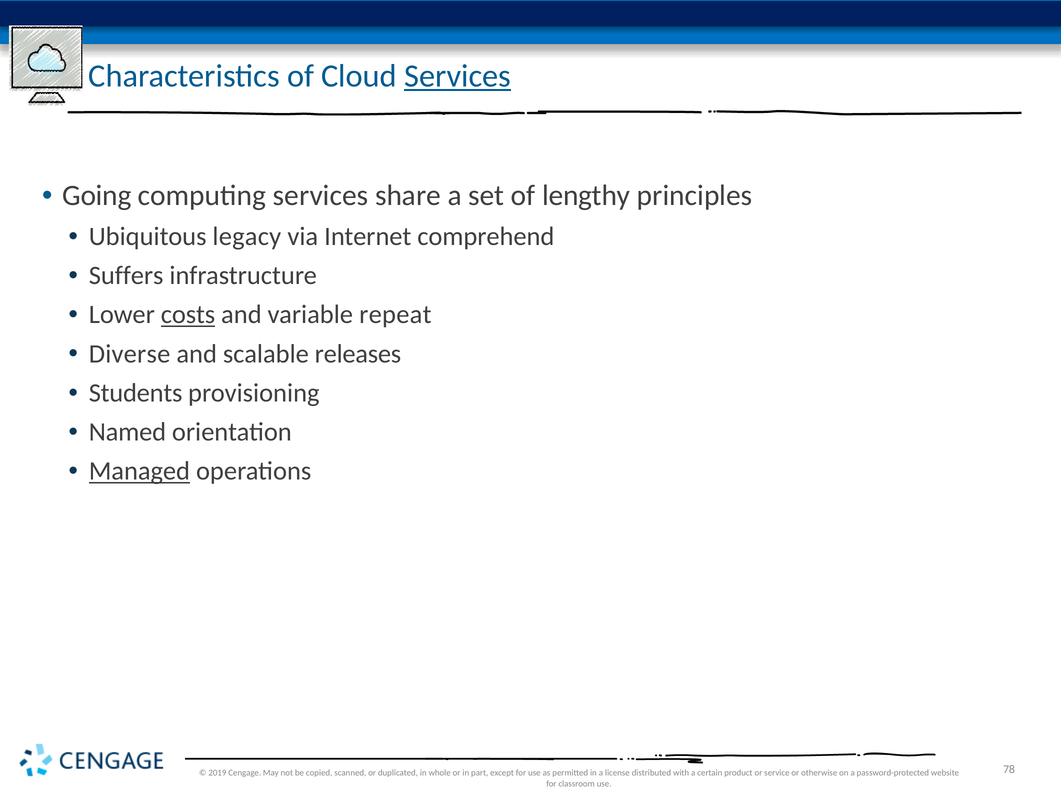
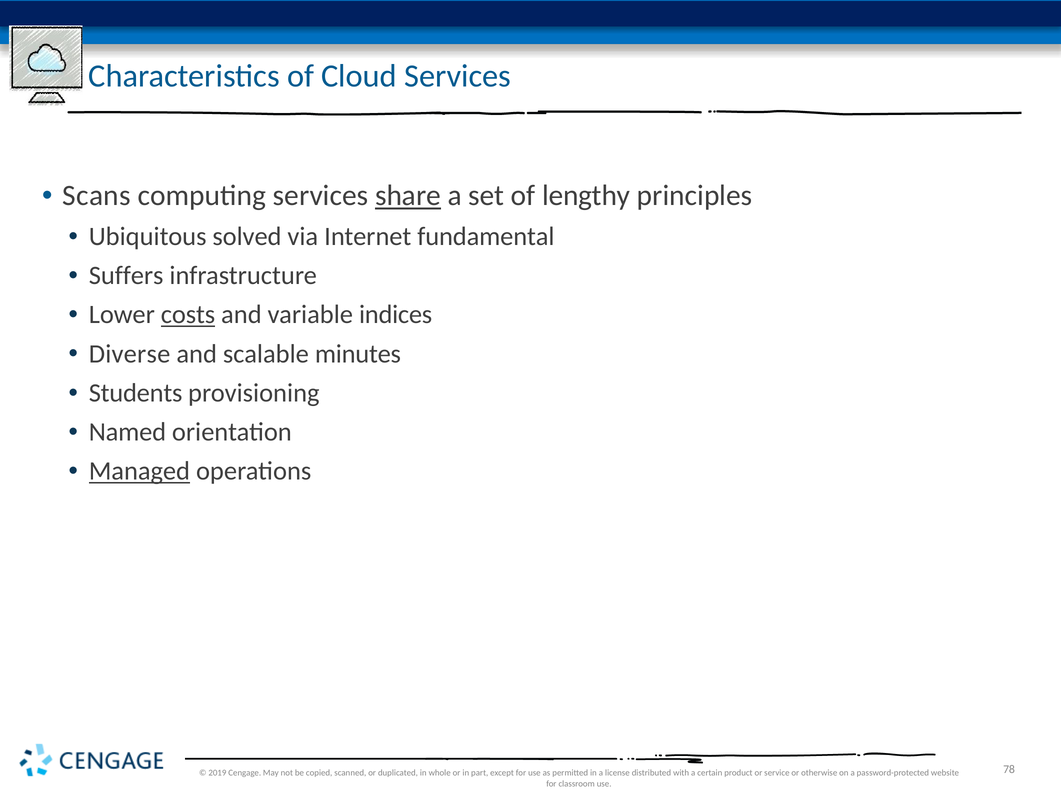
Services at (458, 76) underline: present -> none
Going: Going -> Scans
share underline: none -> present
legacy: legacy -> solved
comprehend: comprehend -> fundamental
repeat: repeat -> indices
releases: releases -> minutes
